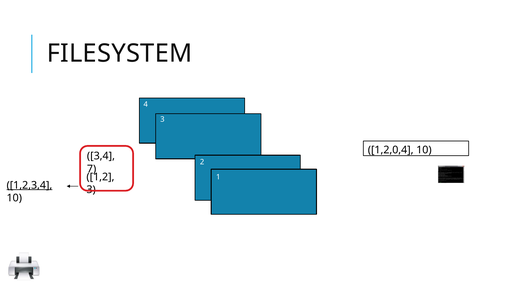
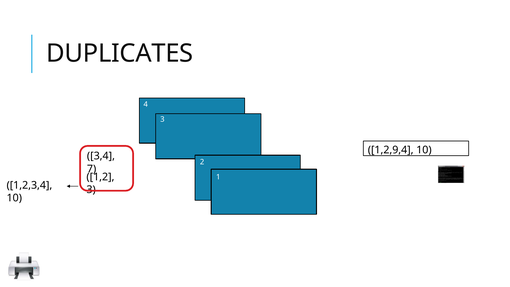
FILESYSTEM: FILESYSTEM -> DUPLICATES
1,2,0,4: 1,2,0,4 -> 1,2,9,4
1,2,3,4 underline: present -> none
